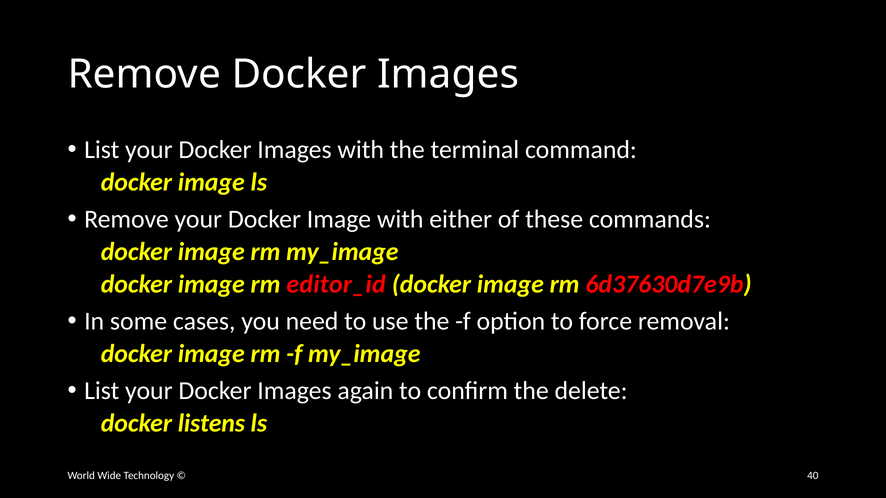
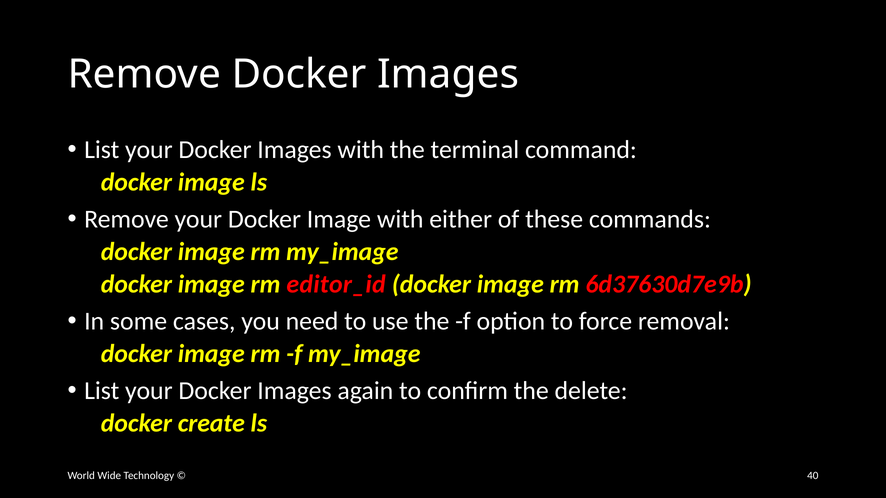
listens: listens -> create
